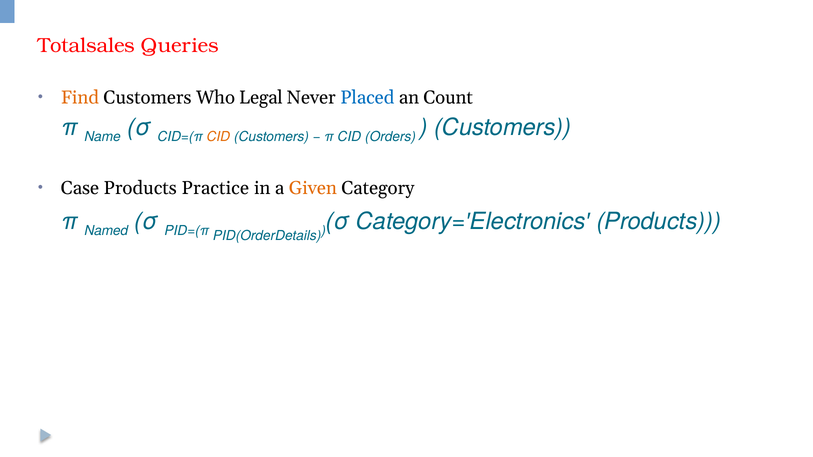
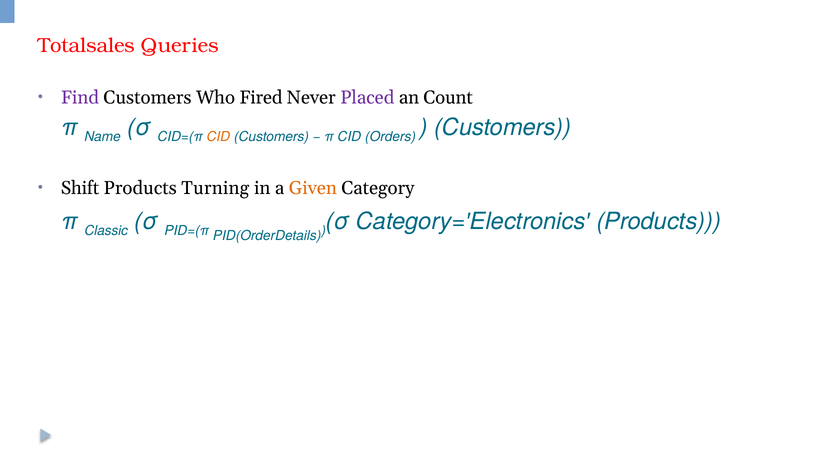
Find colour: orange -> purple
Legal: Legal -> Fired
Placed colour: blue -> purple
Case: Case -> Shift
Practice: Practice -> Turning
Named: Named -> Classic
